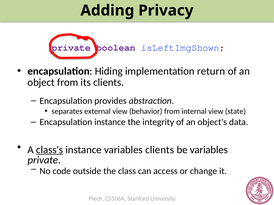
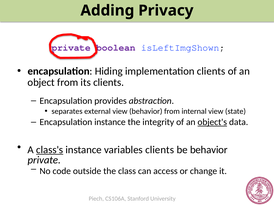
implementation return: return -> clients
object's underline: none -> present
be variables: variables -> behavior
